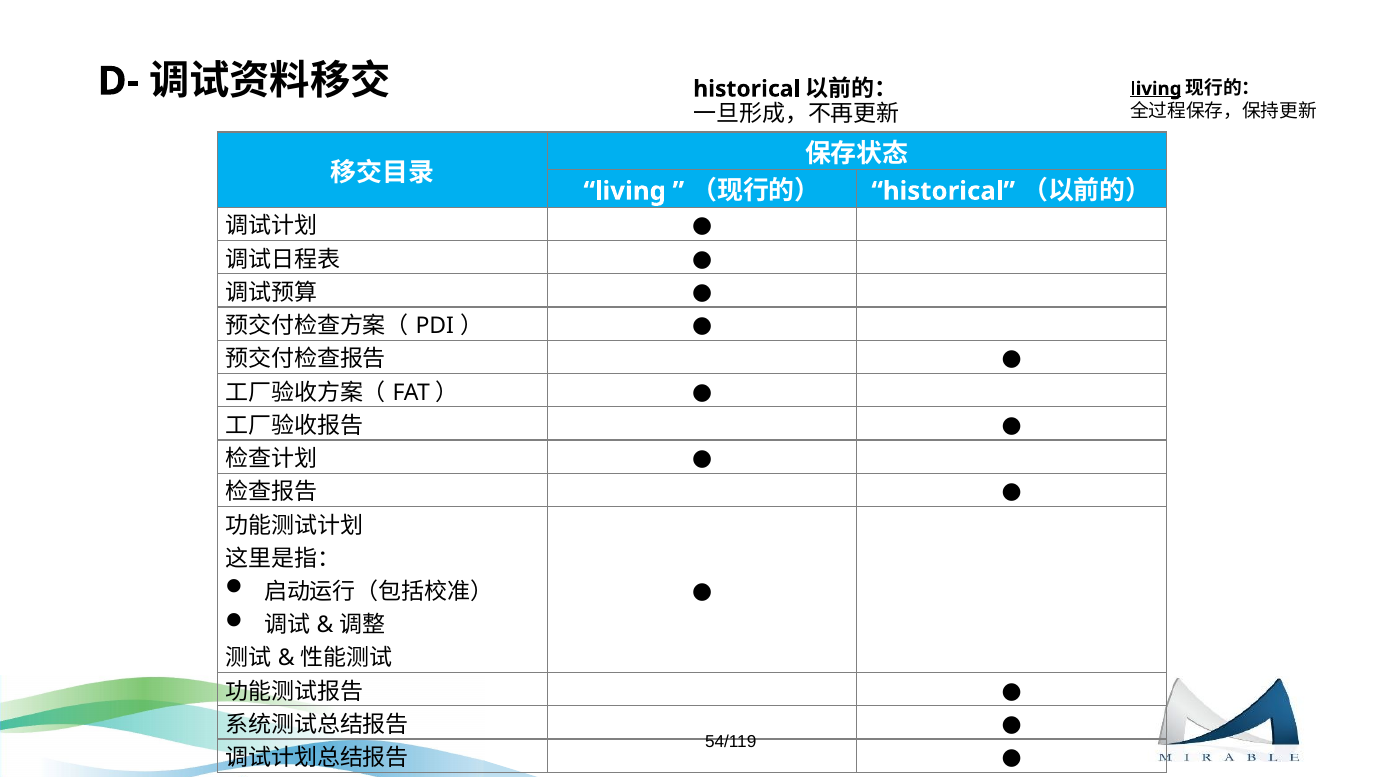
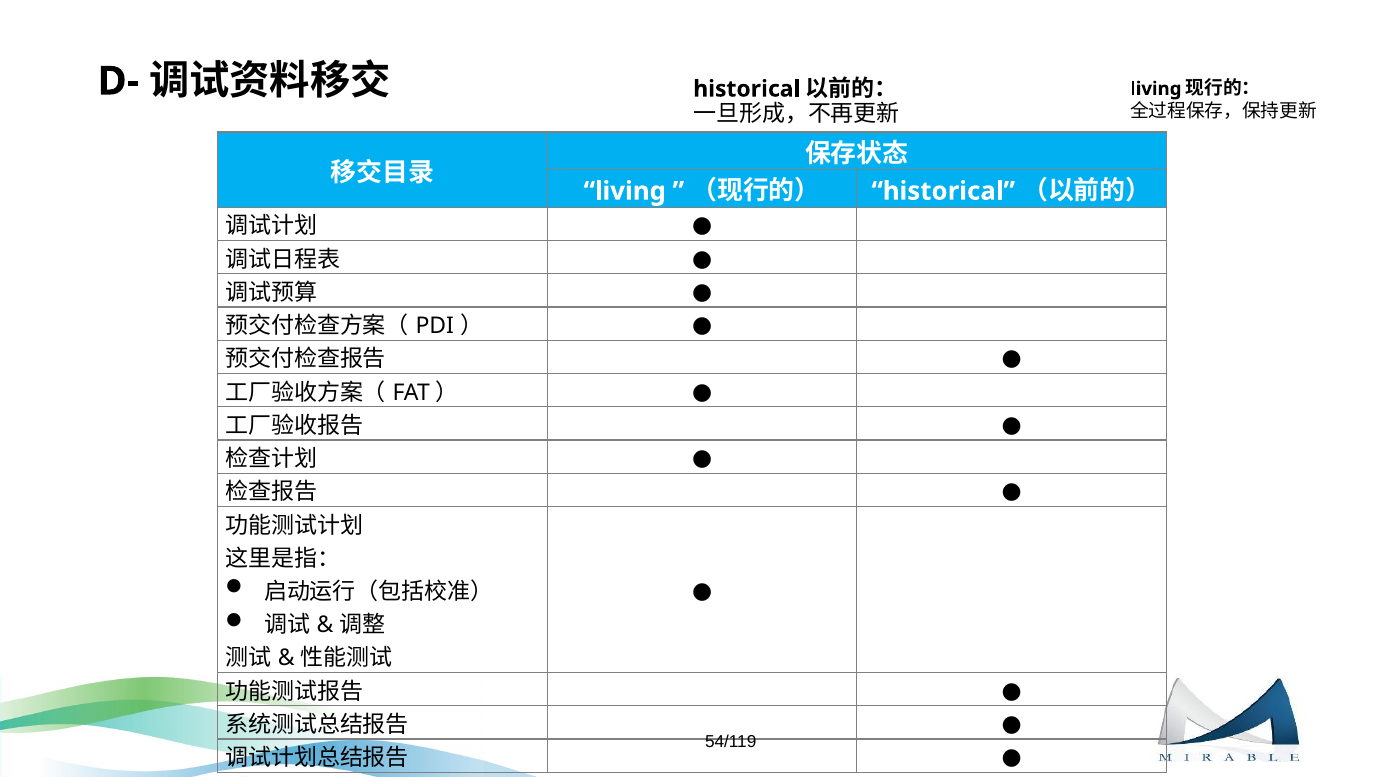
living at (1156, 89) underline: present -> none
